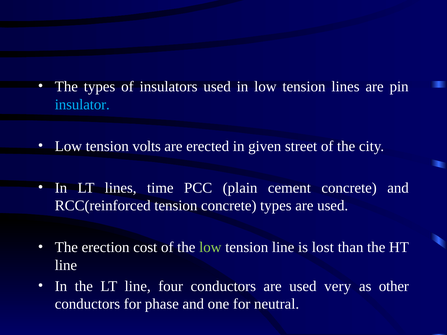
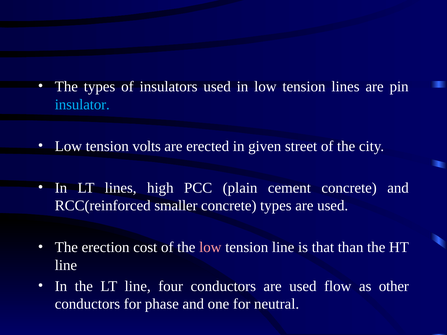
time: time -> high
RCC(reinforced tension: tension -> smaller
low at (210, 248) colour: light green -> pink
lost: lost -> that
very: very -> flow
